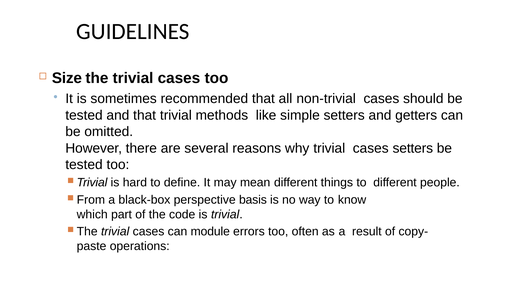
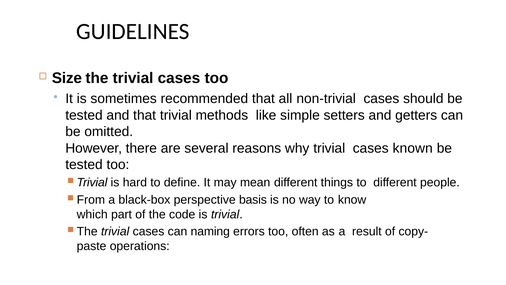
cases setters: setters -> known
module: module -> naming
